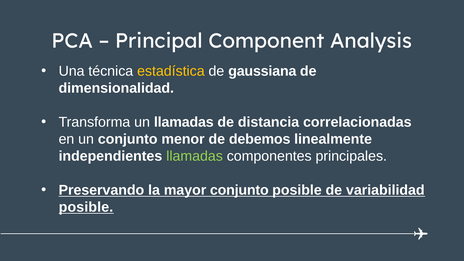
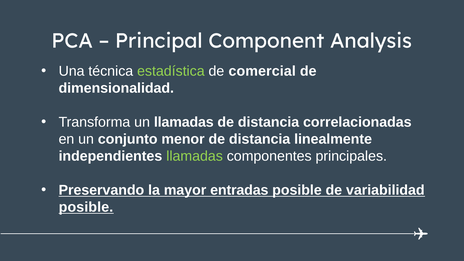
estadística colour: yellow -> light green
gaussiana: gaussiana -> comercial
menor de debemos: debemos -> distancia
mayor conjunto: conjunto -> entradas
